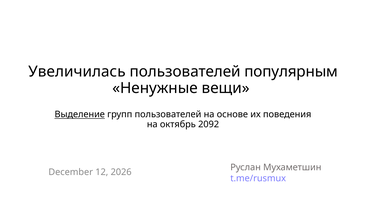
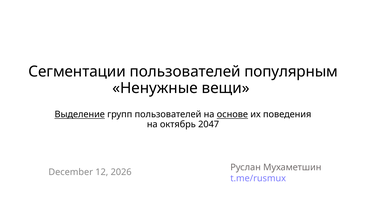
Увеличилась: Увеличилась -> Сегментации
основе underline: none -> present
2092: 2092 -> 2047
